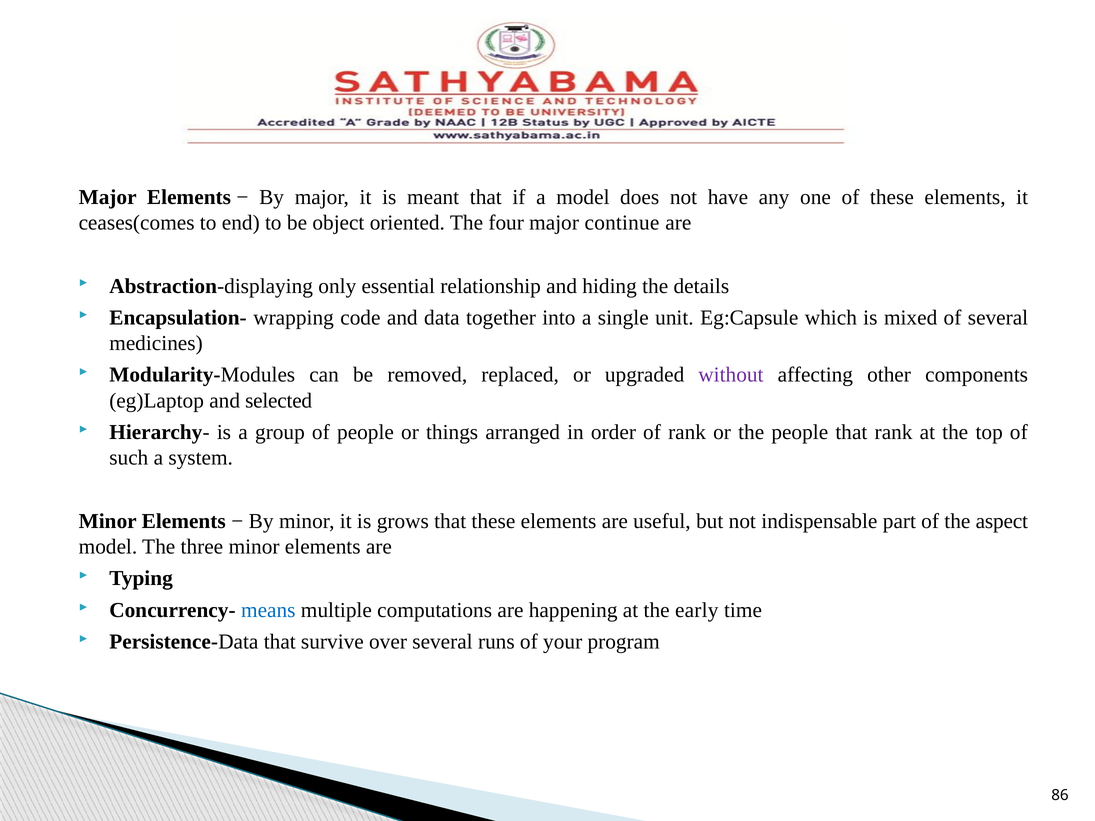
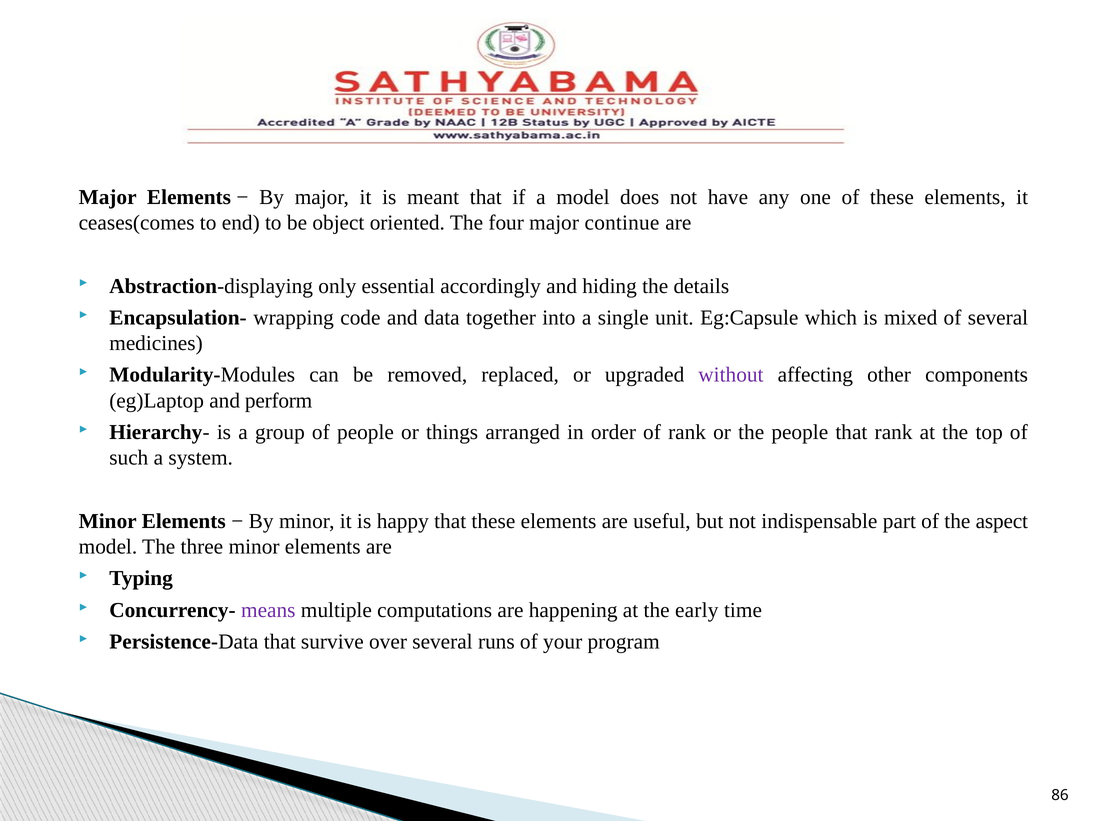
relationship: relationship -> accordingly
selected: selected -> perform
grows: grows -> happy
means colour: blue -> purple
